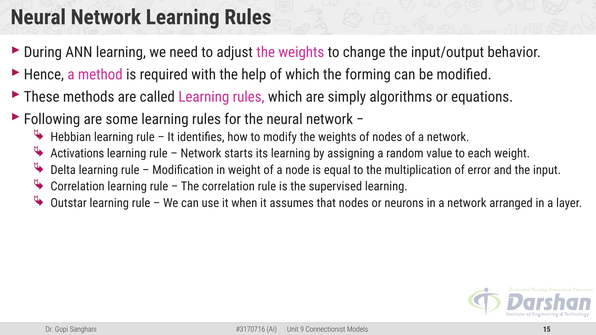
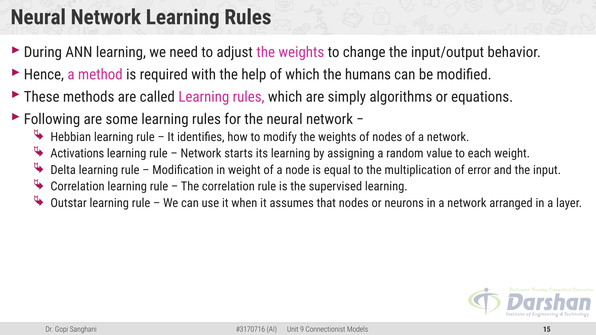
forming: forming -> humans
